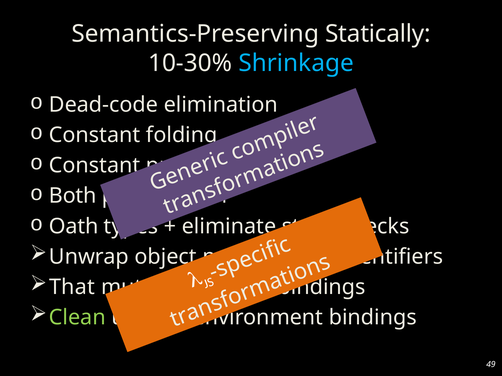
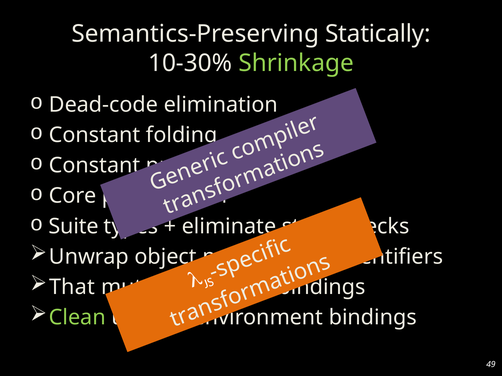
Shrinkage colour: light blue -> light green
Both: Both -> Core
Oath: Oath -> Suite
